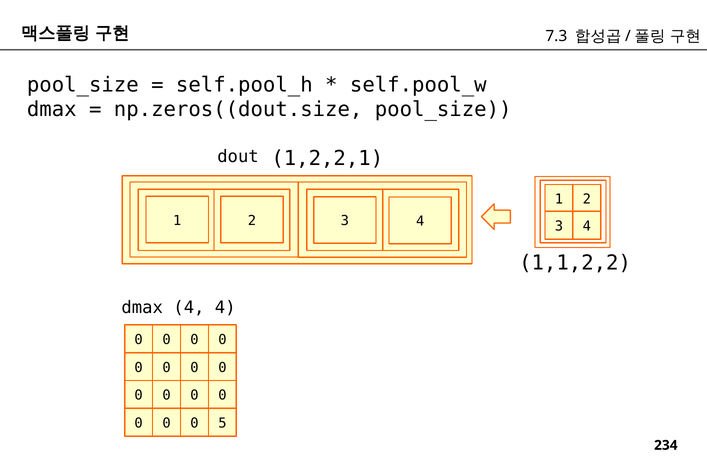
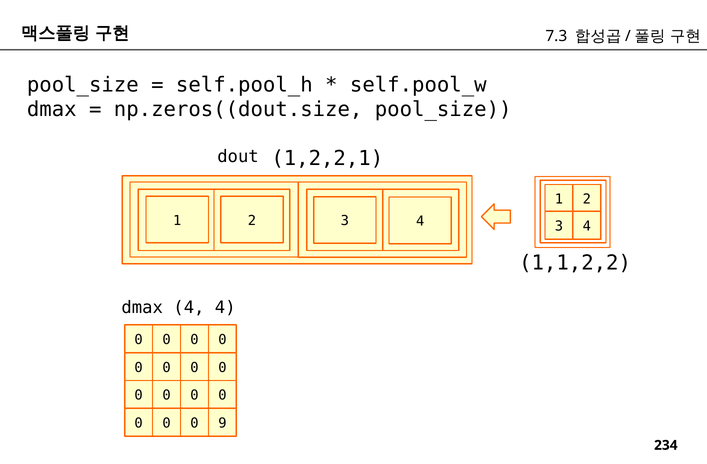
5: 5 -> 9
